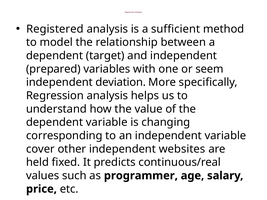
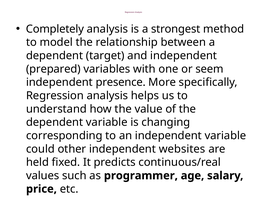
Registered: Registered -> Completely
sufficient: sufficient -> strongest
deviation: deviation -> presence
cover: cover -> could
